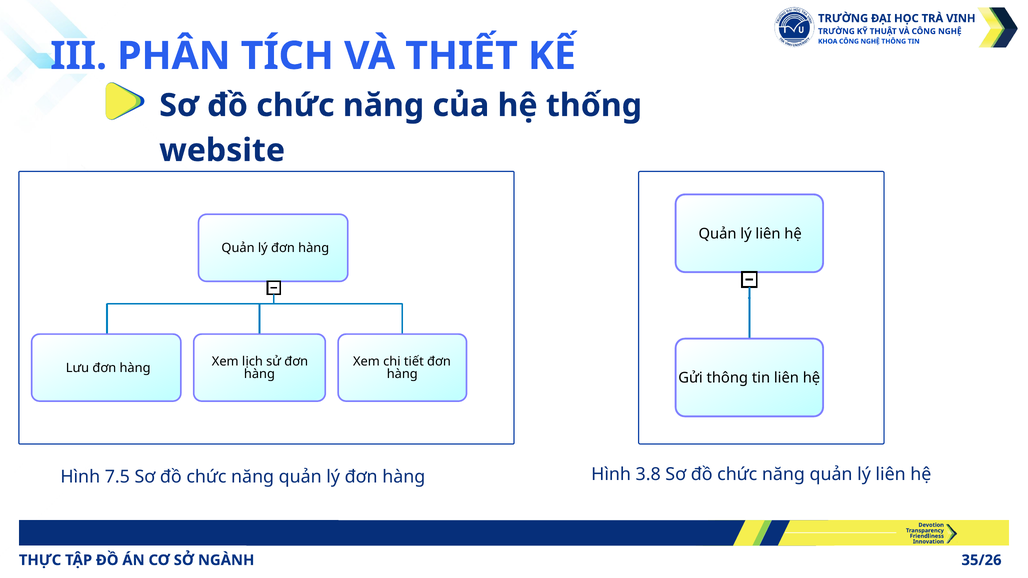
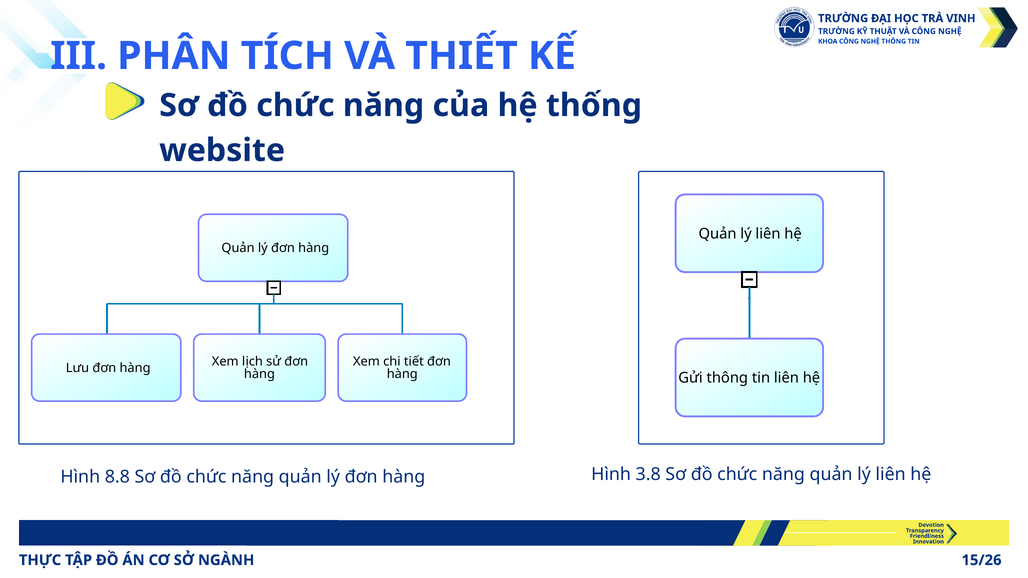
7.5: 7.5 -> 8.8
35/26: 35/26 -> 15/26
